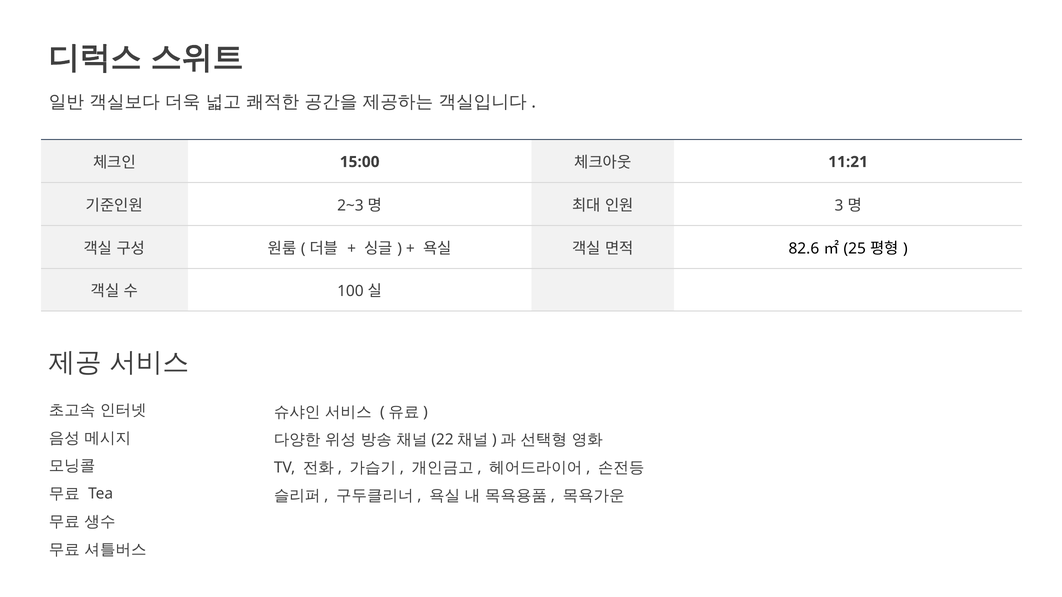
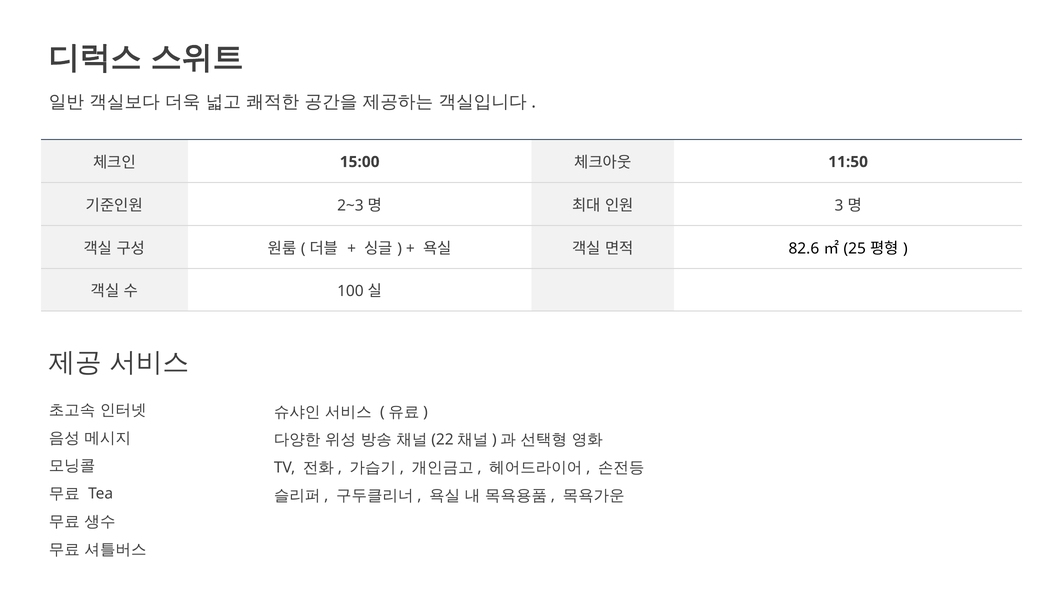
11:21: 11:21 -> 11:50
